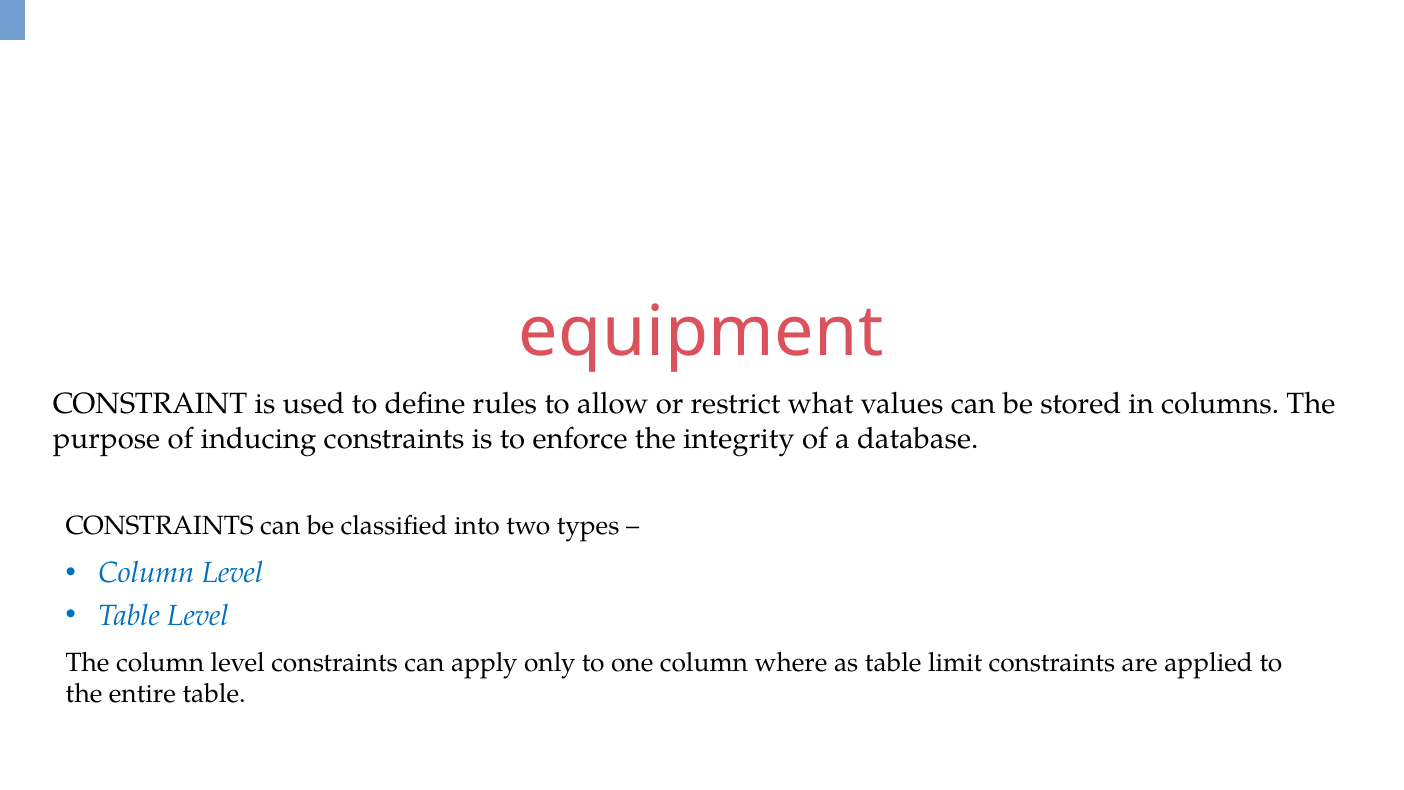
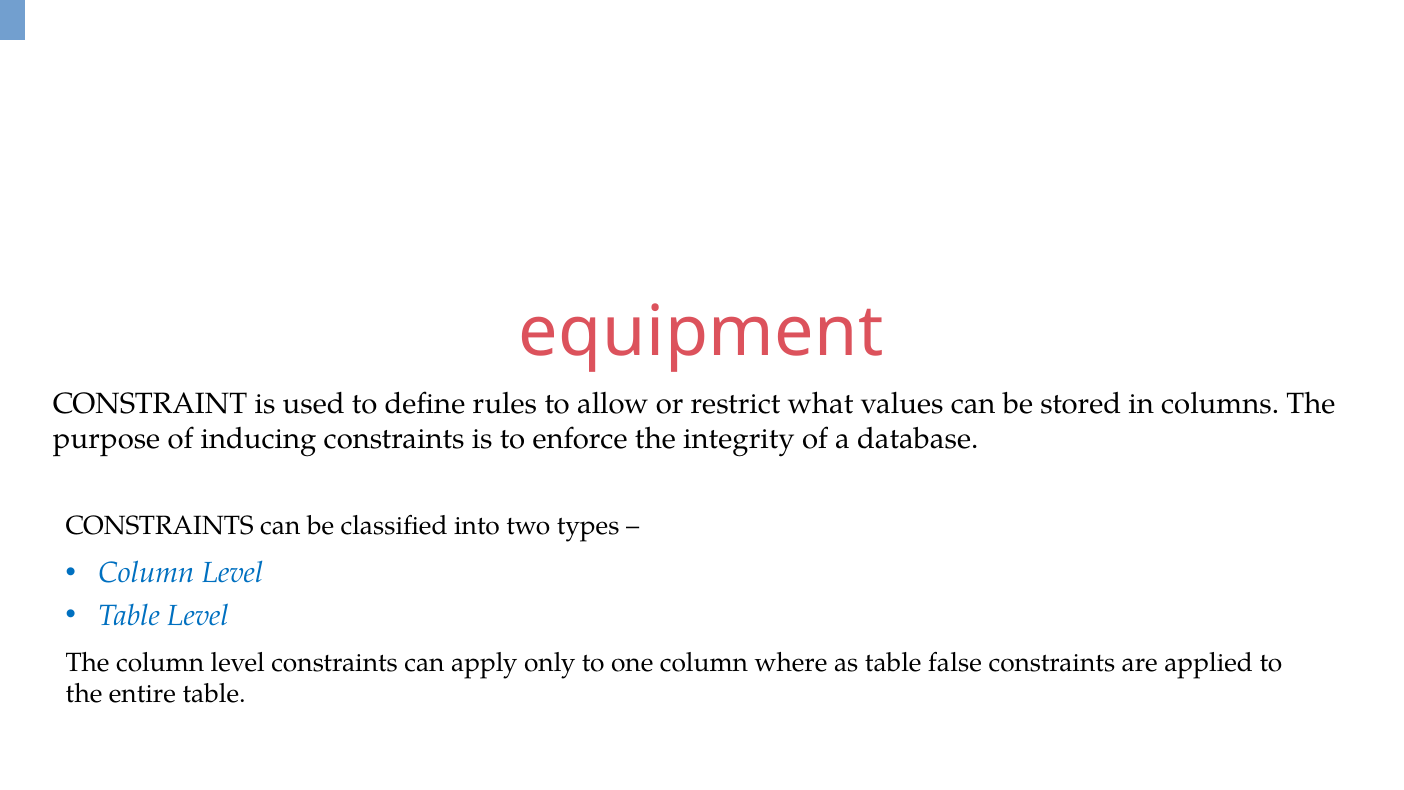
limit: limit -> false
